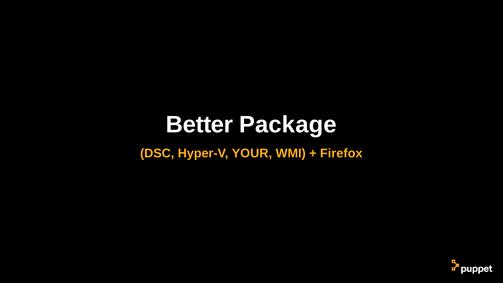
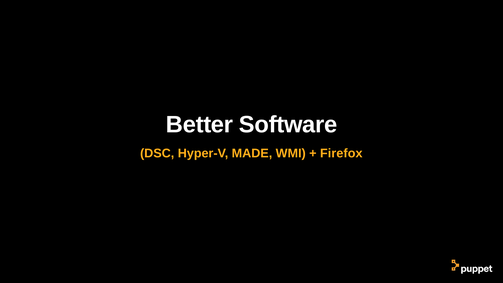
Package: Package -> Software
YOUR: YOUR -> MADE
